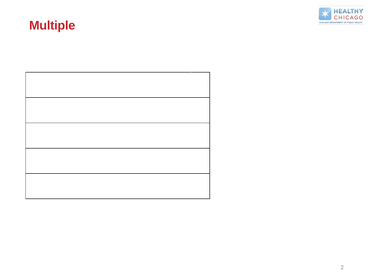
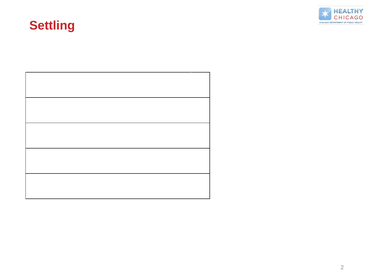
Multiple: Multiple -> Settling
